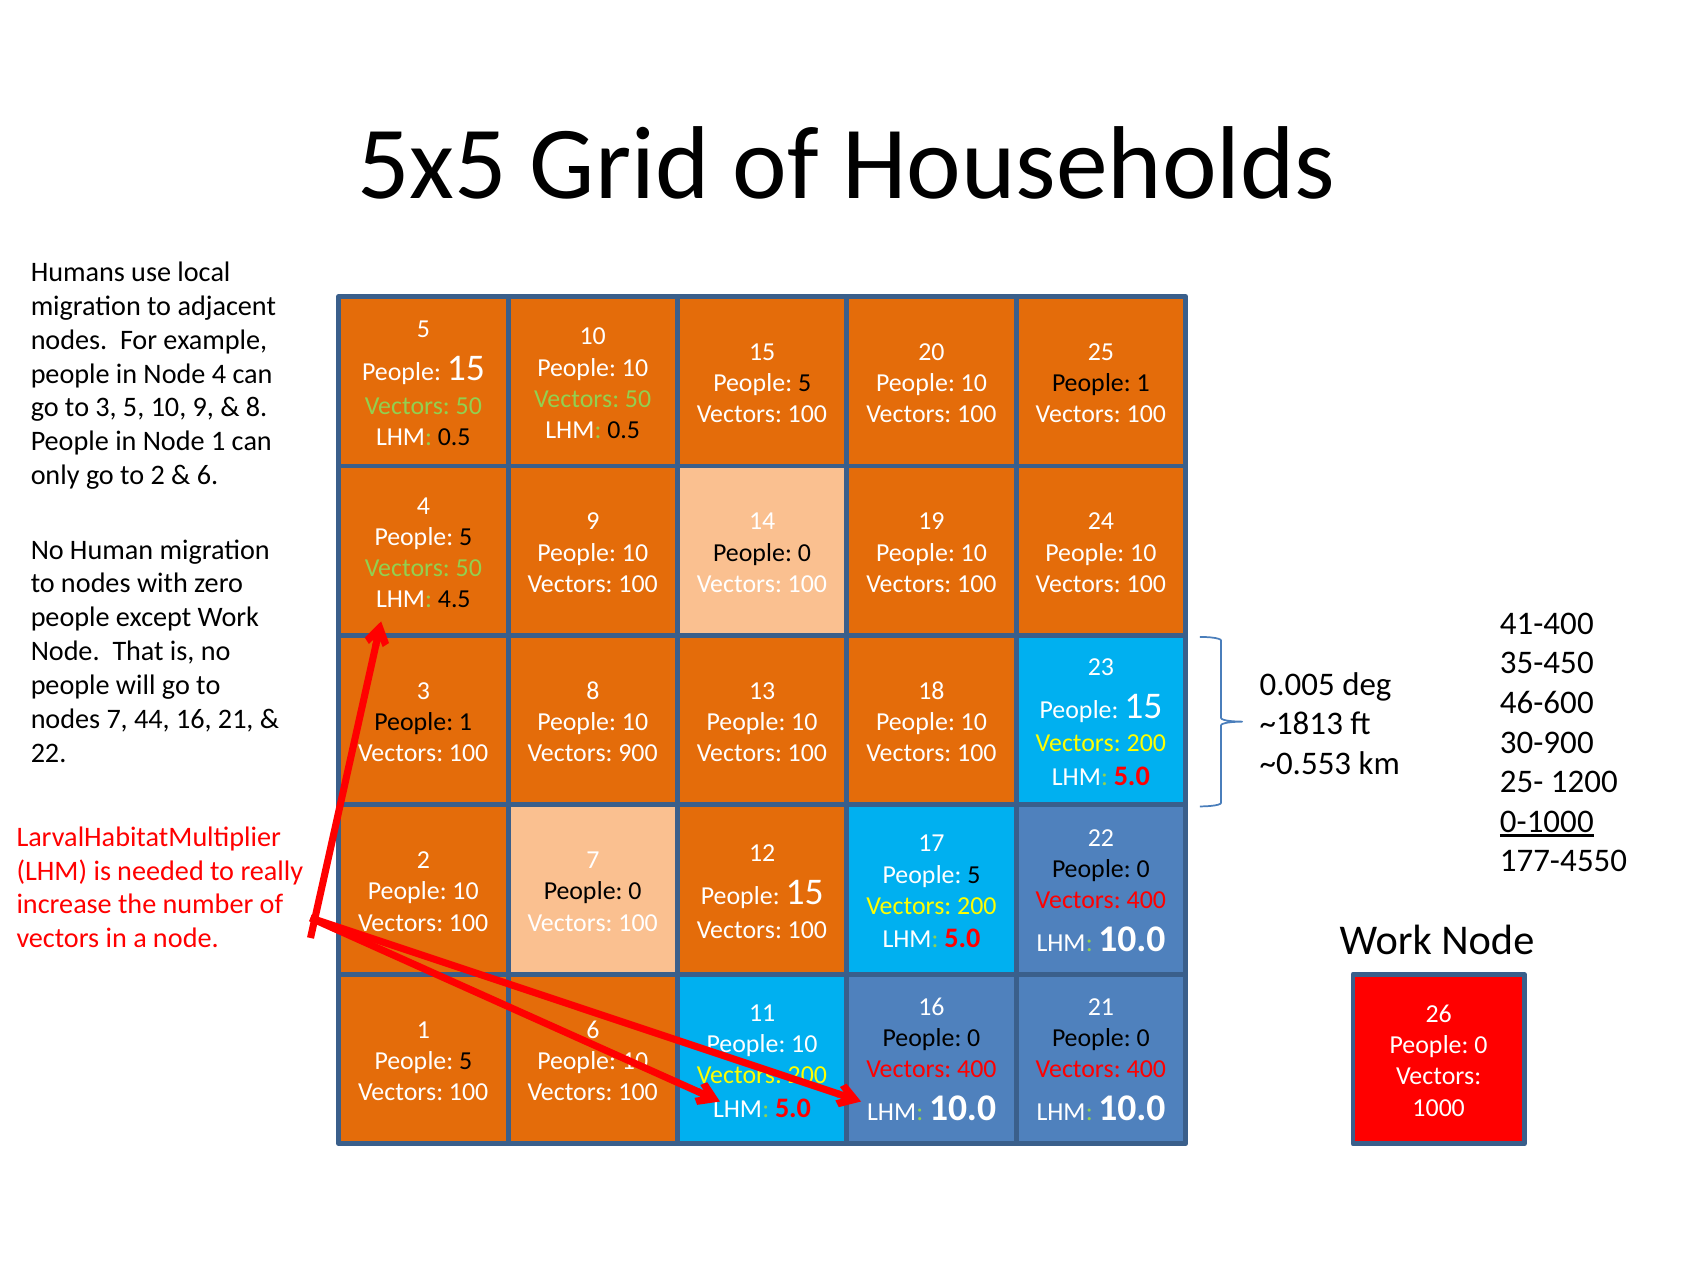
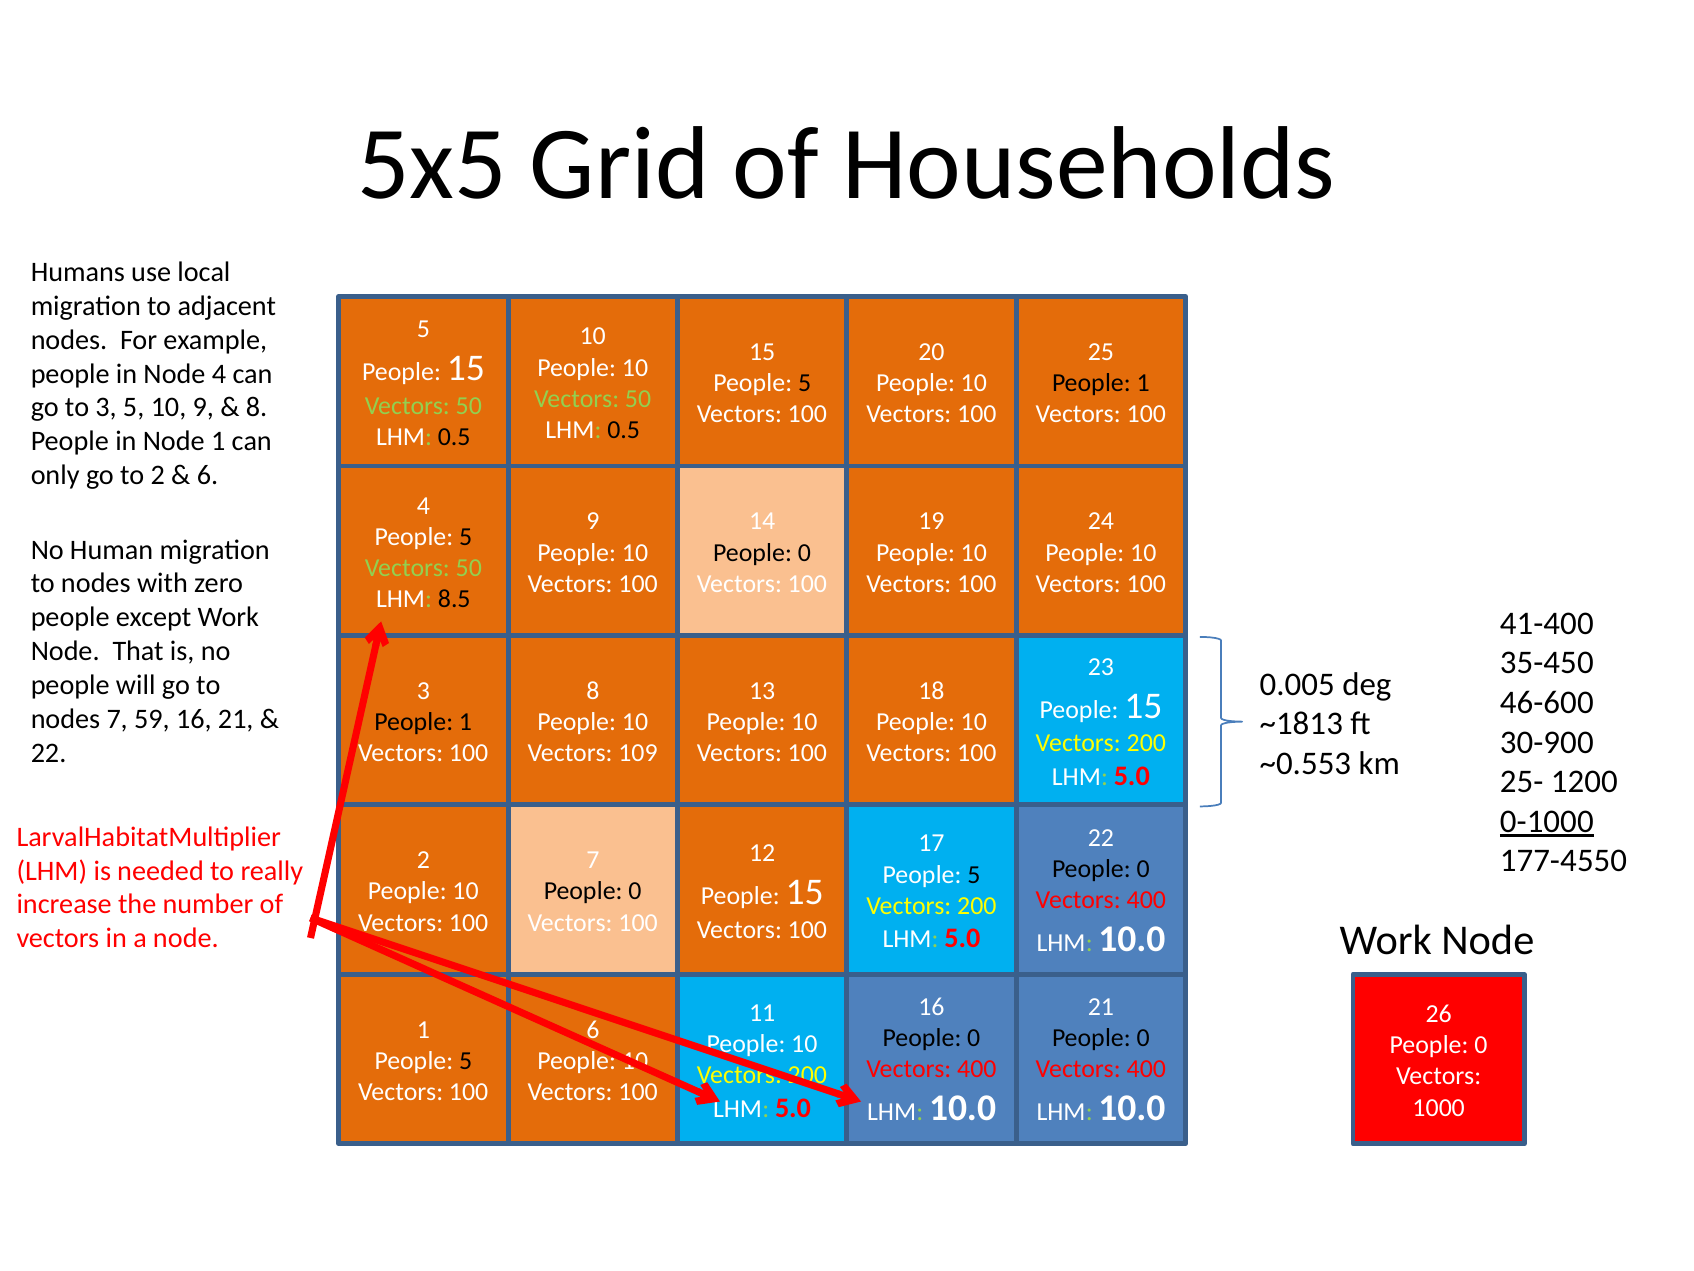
4.5: 4.5 -> 8.5
44: 44 -> 59
900: 900 -> 109
